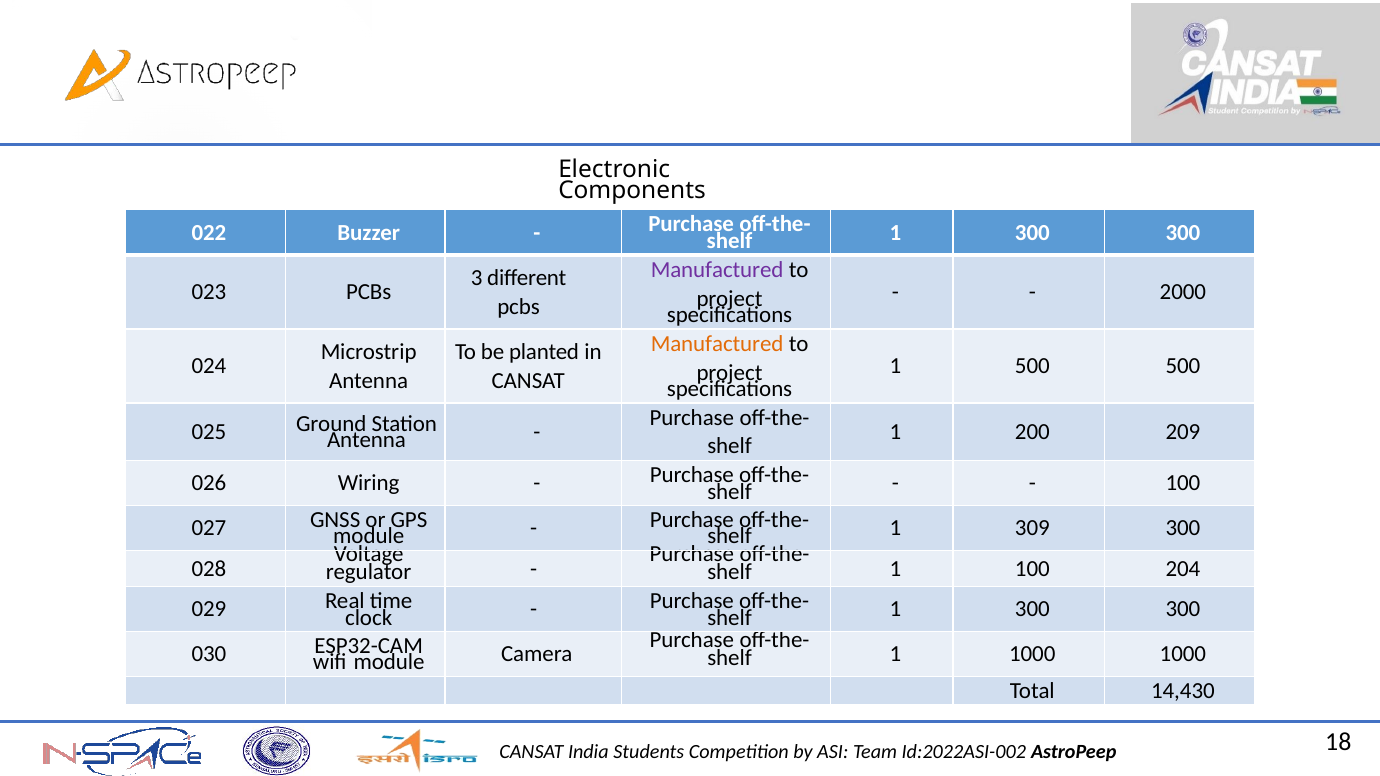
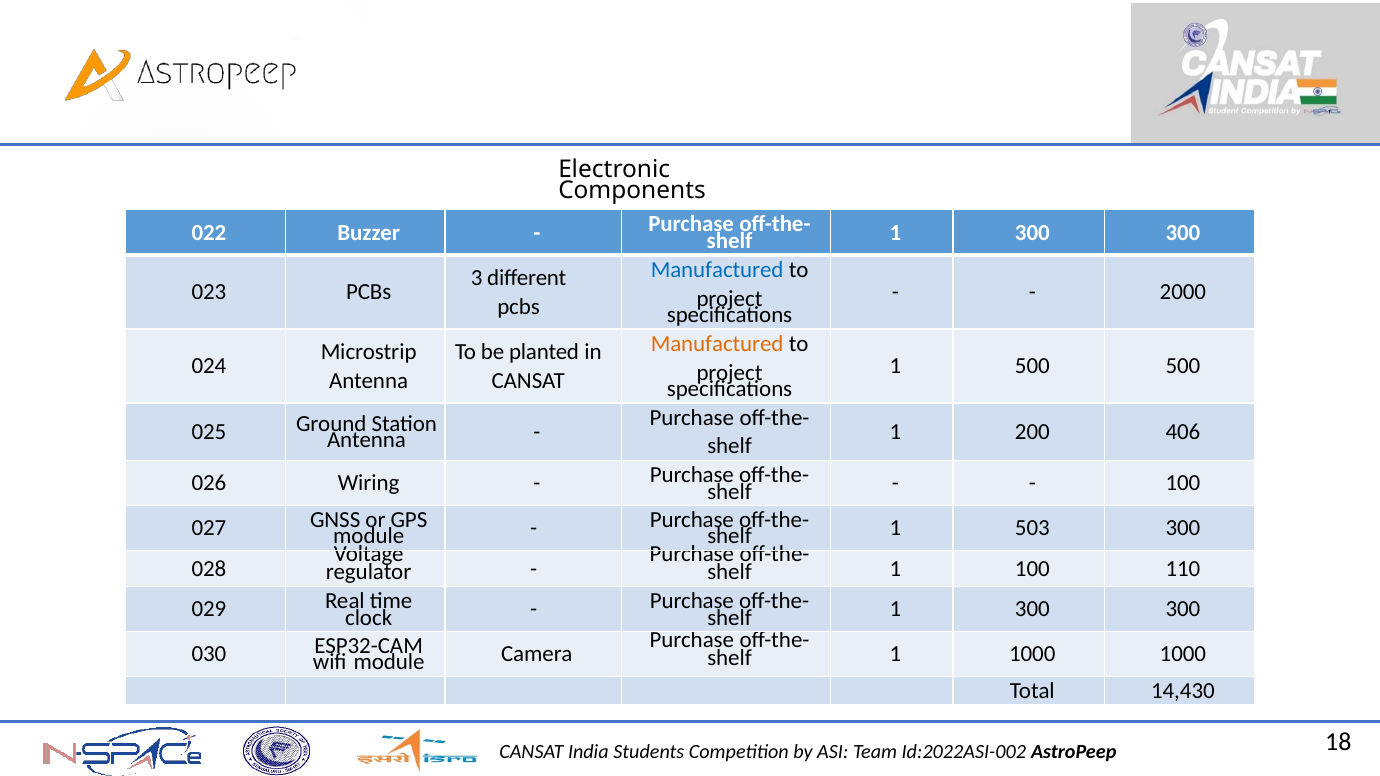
Manufactured at (717, 270) colour: purple -> blue
209: 209 -> 406
309: 309 -> 503
204: 204 -> 110
